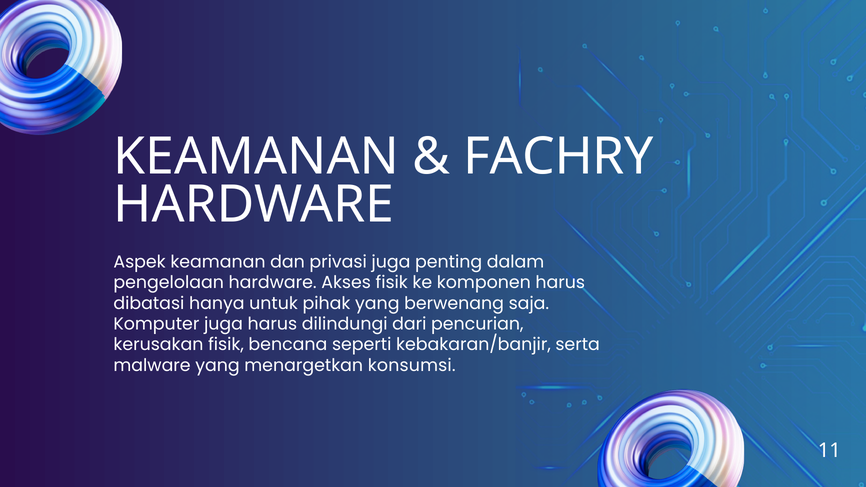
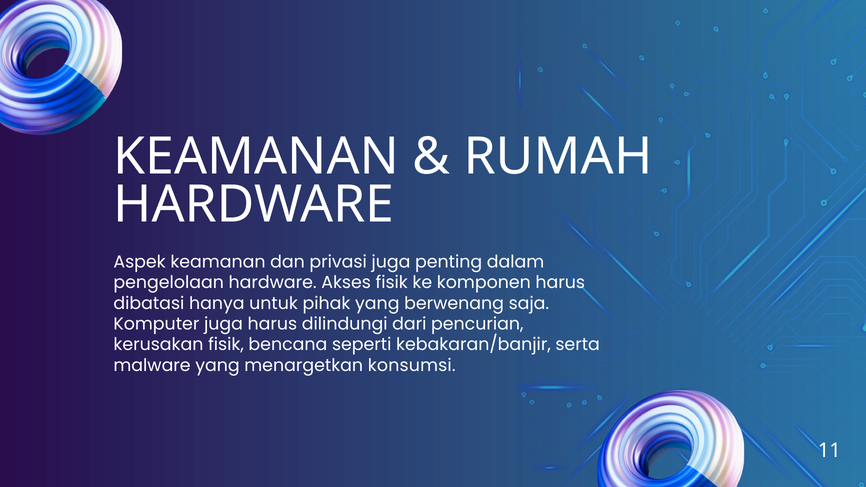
FACHRY: FACHRY -> RUMAH
